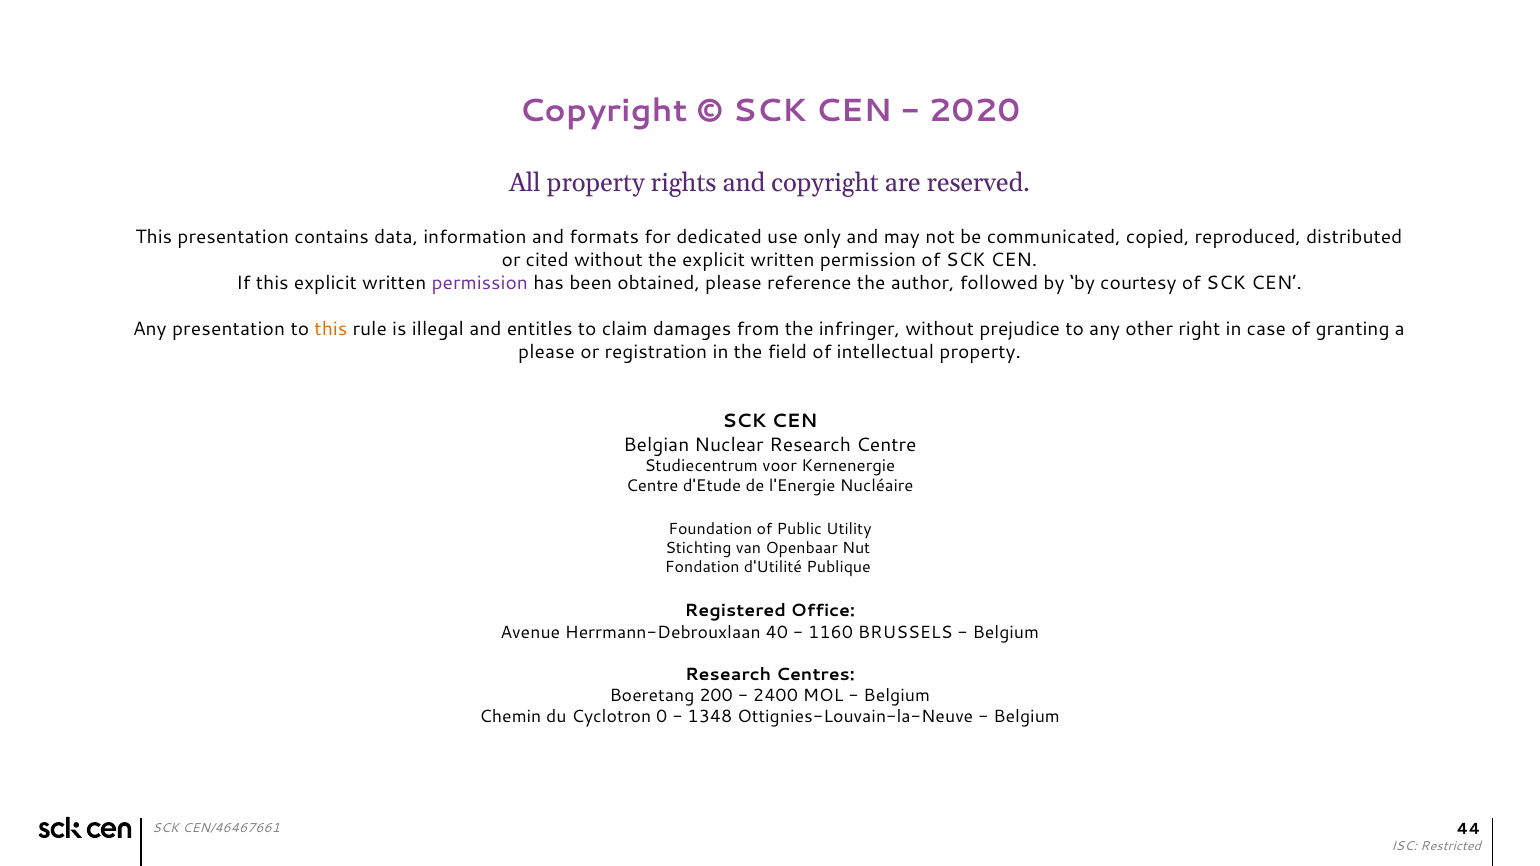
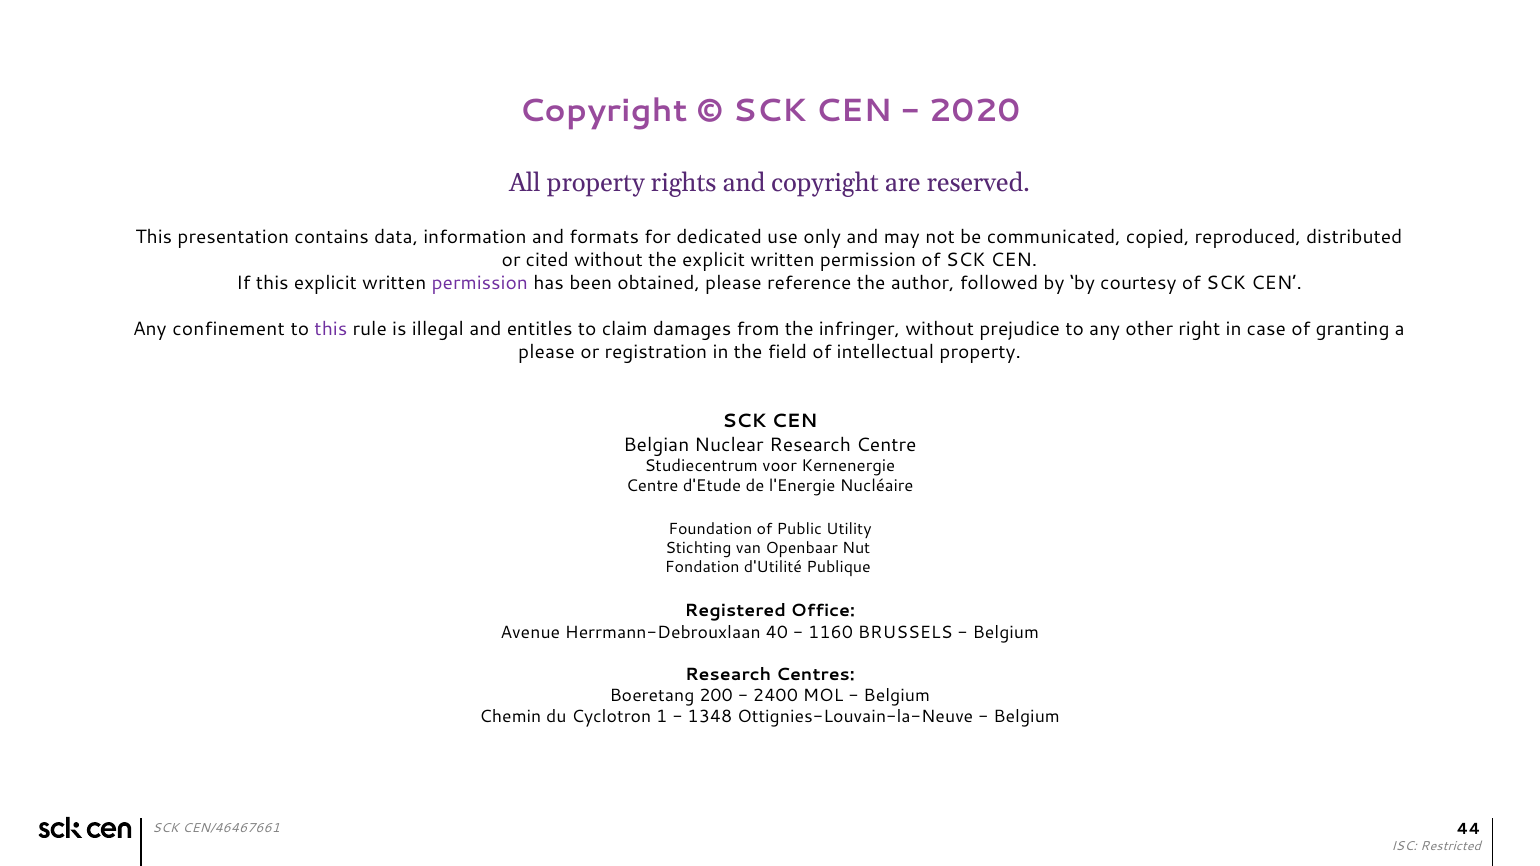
Any presentation: presentation -> confinement
this at (331, 329) colour: orange -> purple
0: 0 -> 1
